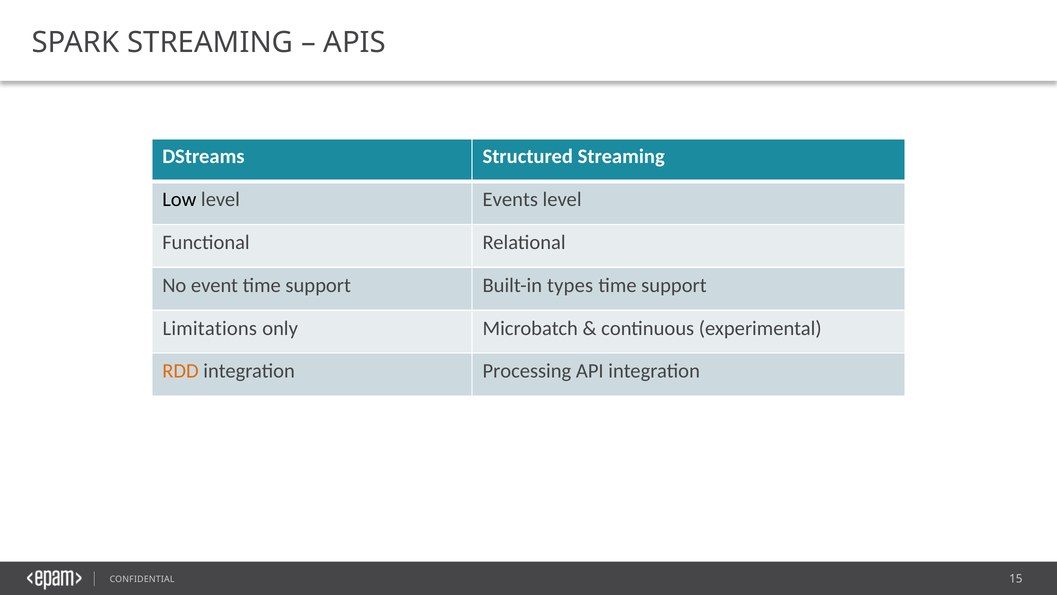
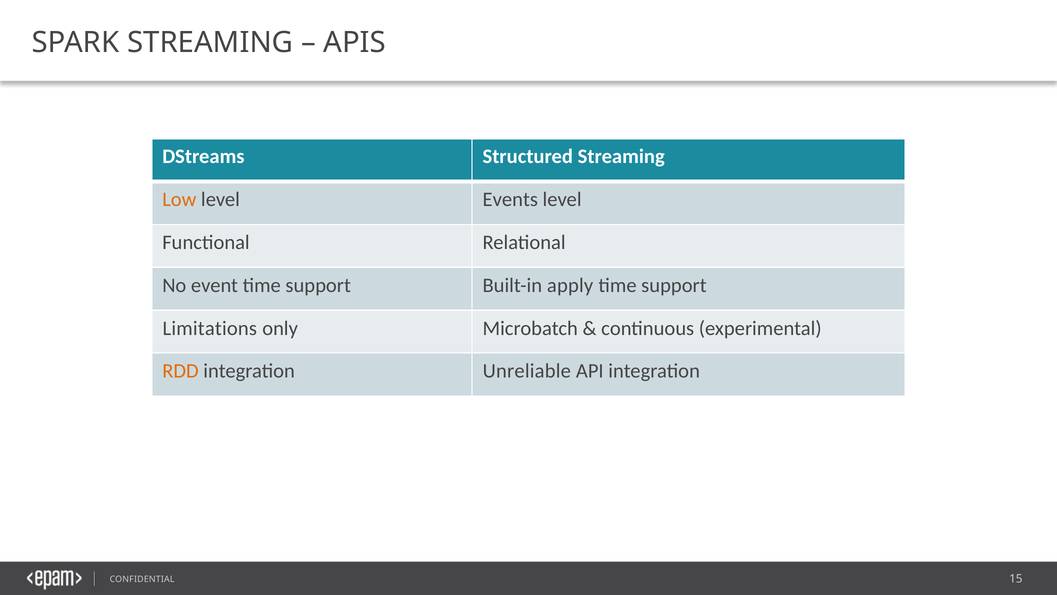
Low colour: black -> orange
types: types -> apply
Processing: Processing -> Unreliable
